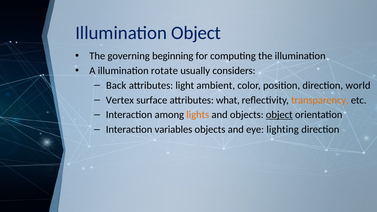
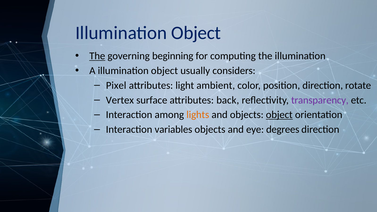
The at (97, 56) underline: none -> present
A illumination rotate: rotate -> object
Back: Back -> Pixel
world: world -> rotate
what: what -> back
transparency colour: orange -> purple
lighting: lighting -> degrees
